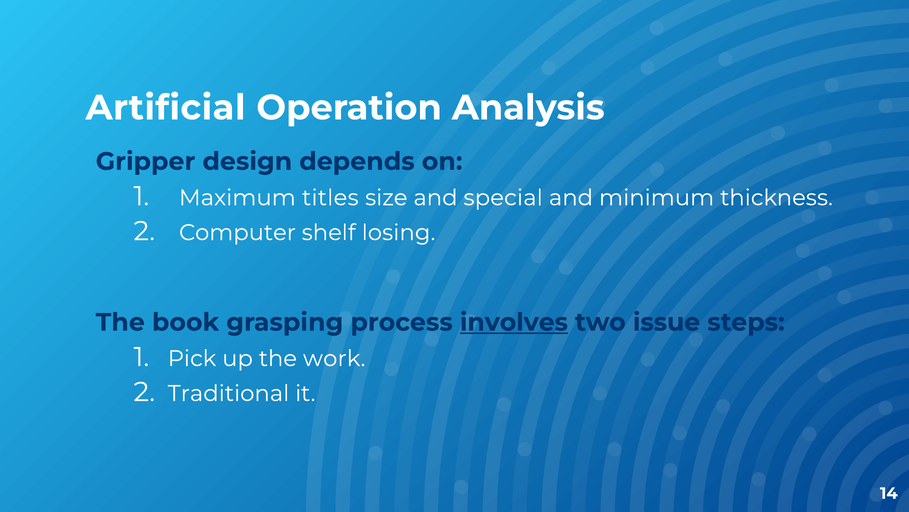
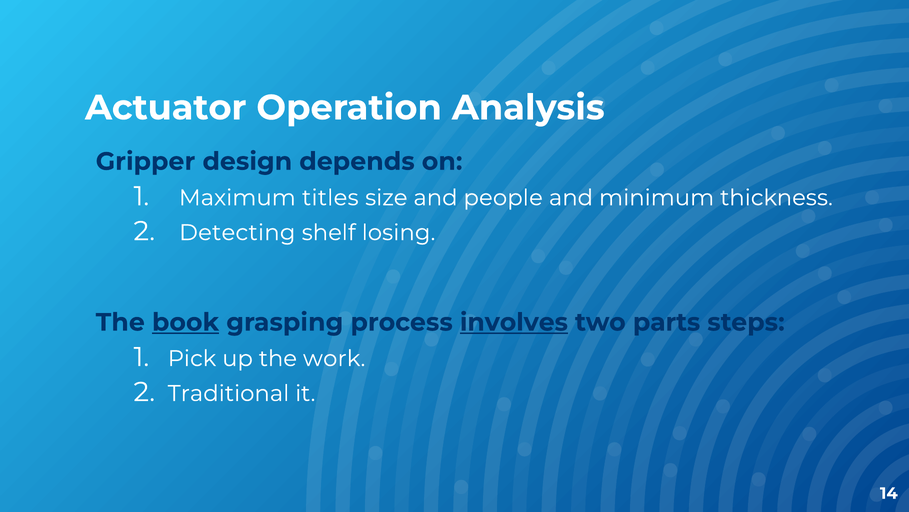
Artificial: Artificial -> Actuator
special: special -> people
Computer: Computer -> Detecting
book underline: none -> present
issue: issue -> parts
